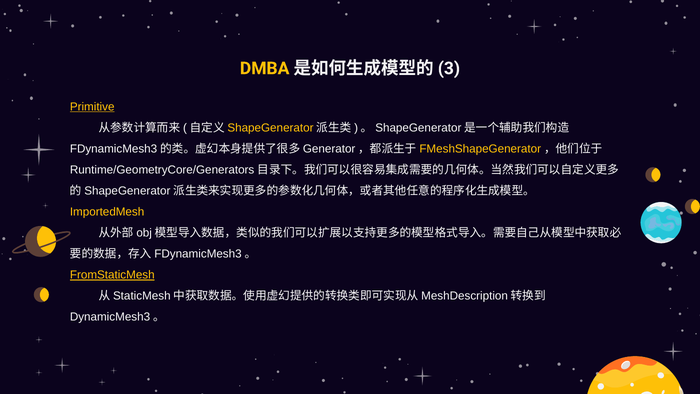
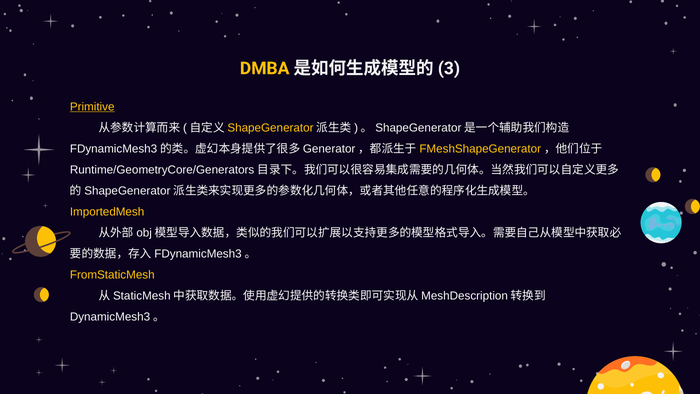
FromStaticMesh underline: present -> none
